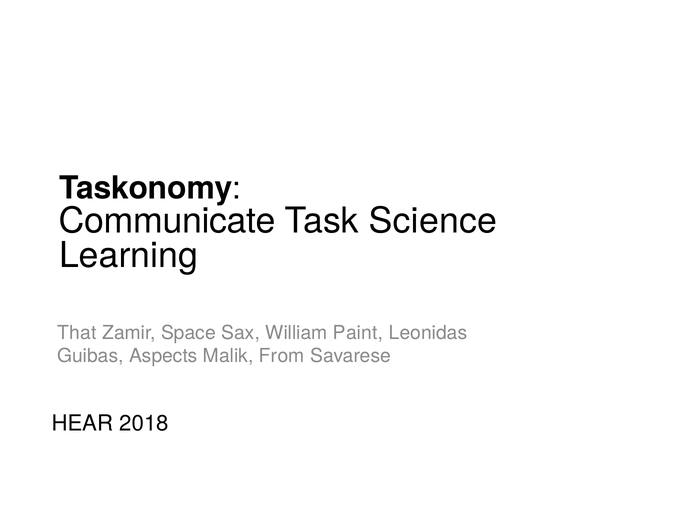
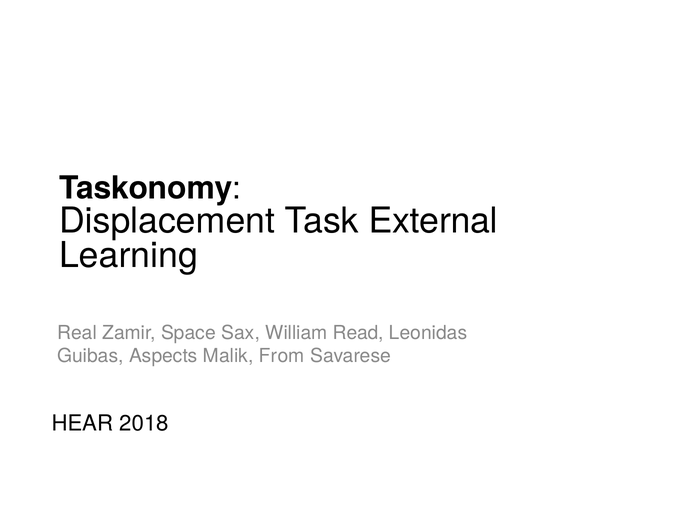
Communicate: Communicate -> Displacement
Science: Science -> External
That: That -> Real
Paint: Paint -> Read
